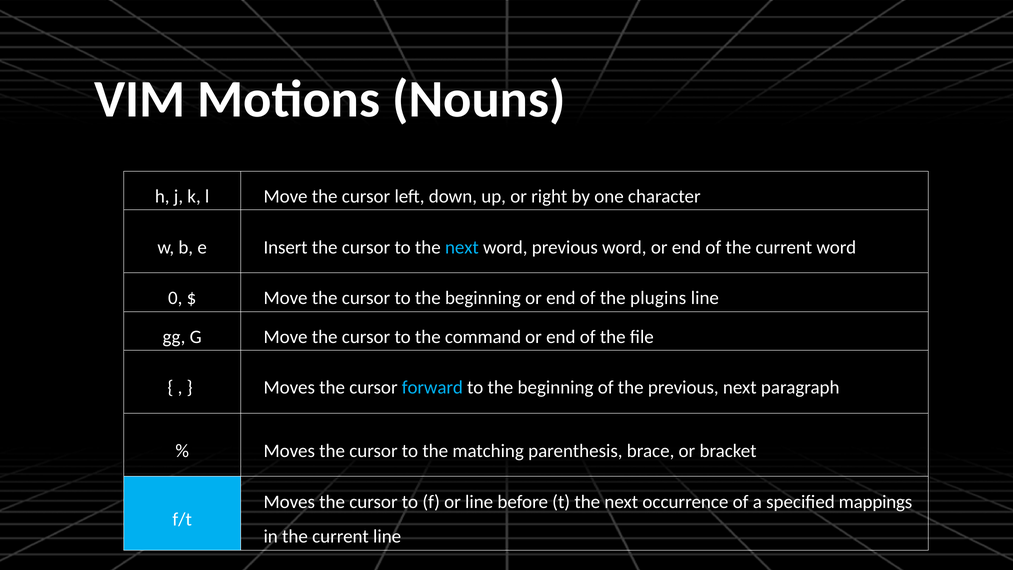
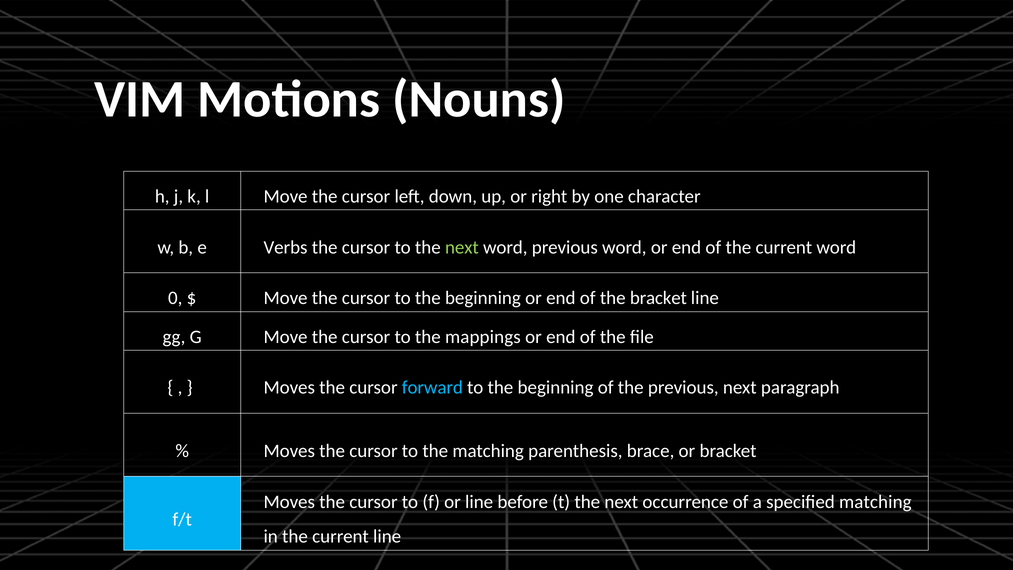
Insert: Insert -> Verbs
next at (462, 247) colour: light blue -> light green
the plugins: plugins -> bracket
command: command -> mappings
specified mappings: mappings -> matching
